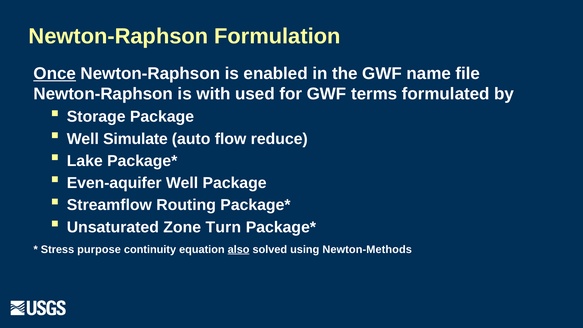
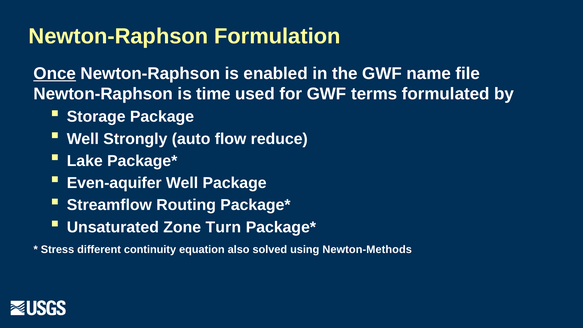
with: with -> time
Simulate: Simulate -> Strongly
purpose: purpose -> different
also underline: present -> none
